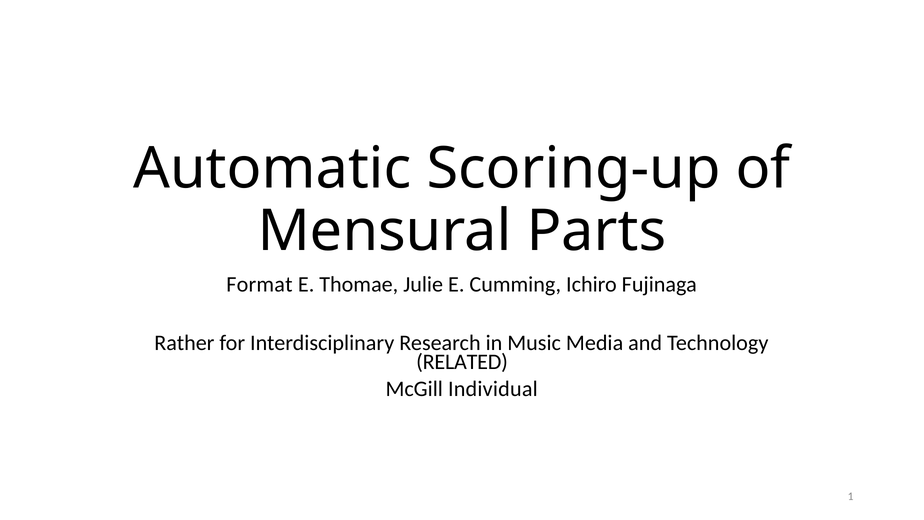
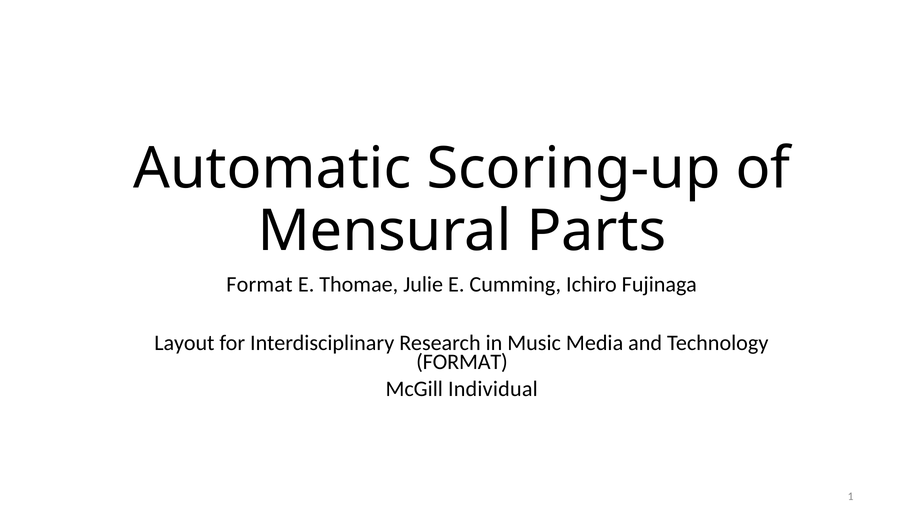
Rather: Rather -> Layout
RELATED at (462, 362): RELATED -> FORMAT
